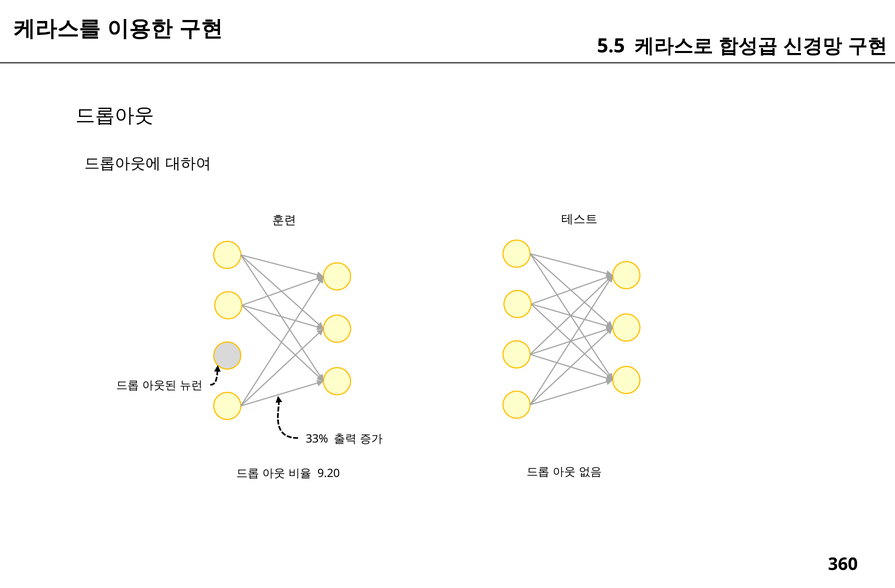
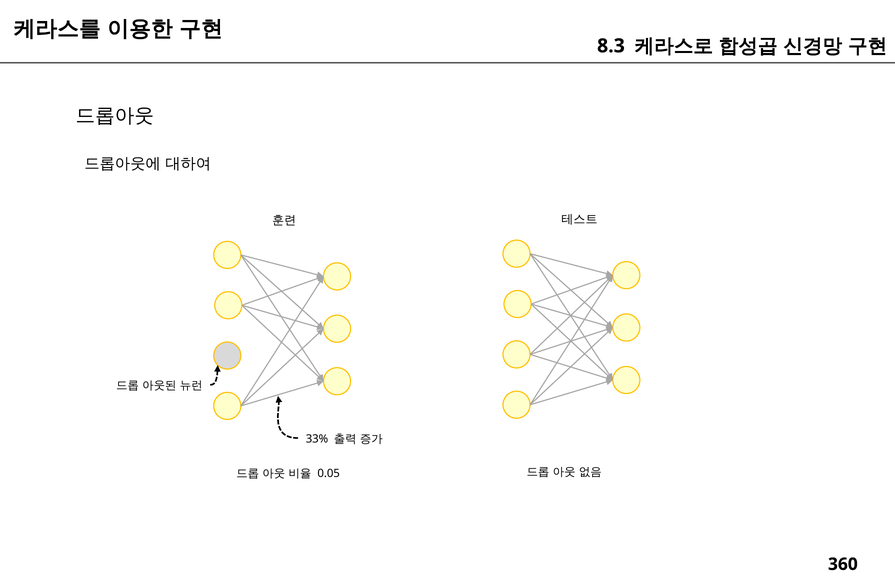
5.5: 5.5 -> 8.3
9.20: 9.20 -> 0.05
